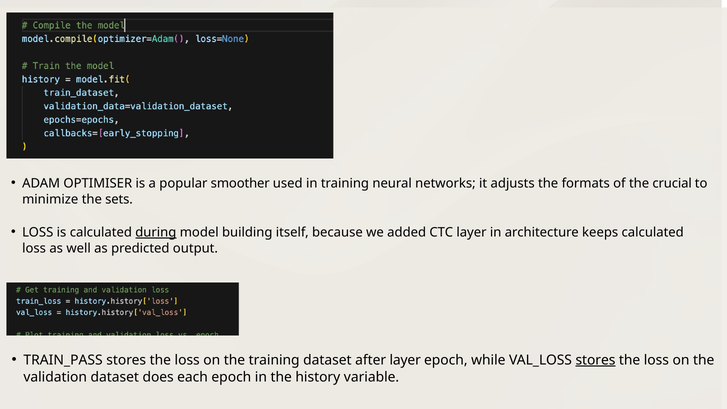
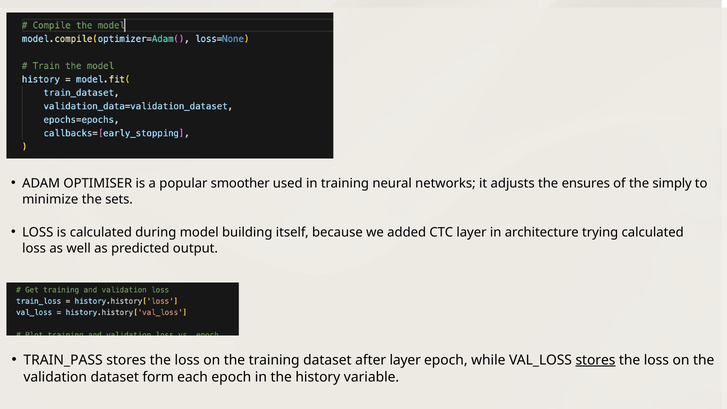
formats: formats -> ensures
crucial: crucial -> simply
during underline: present -> none
keeps: keeps -> trying
does: does -> form
